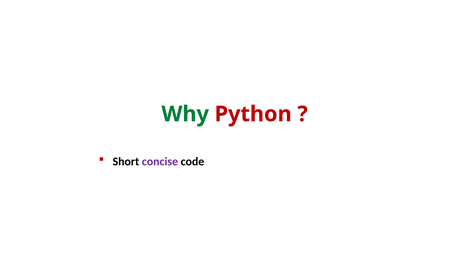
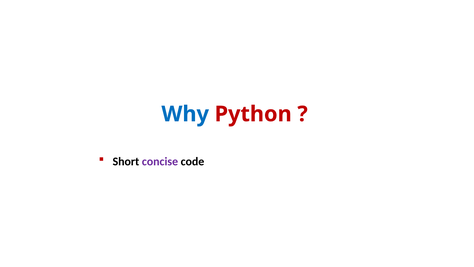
Why colour: green -> blue
